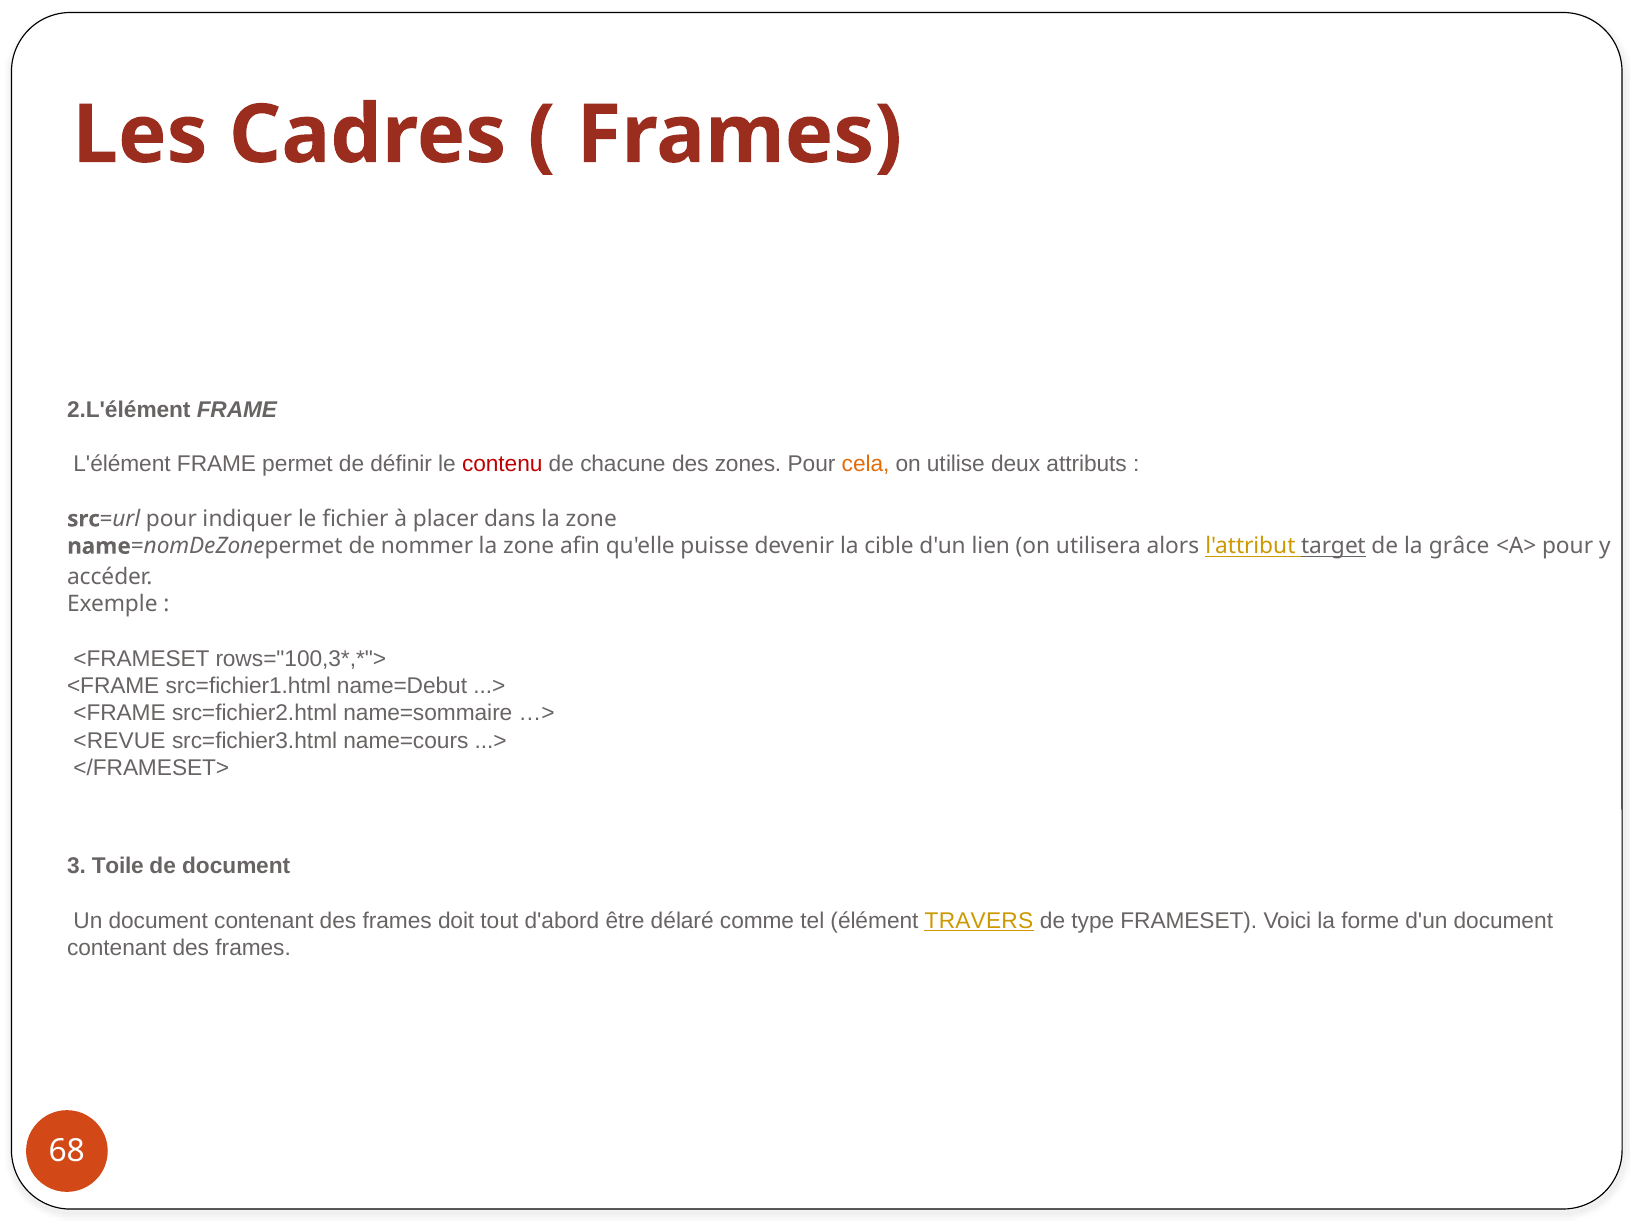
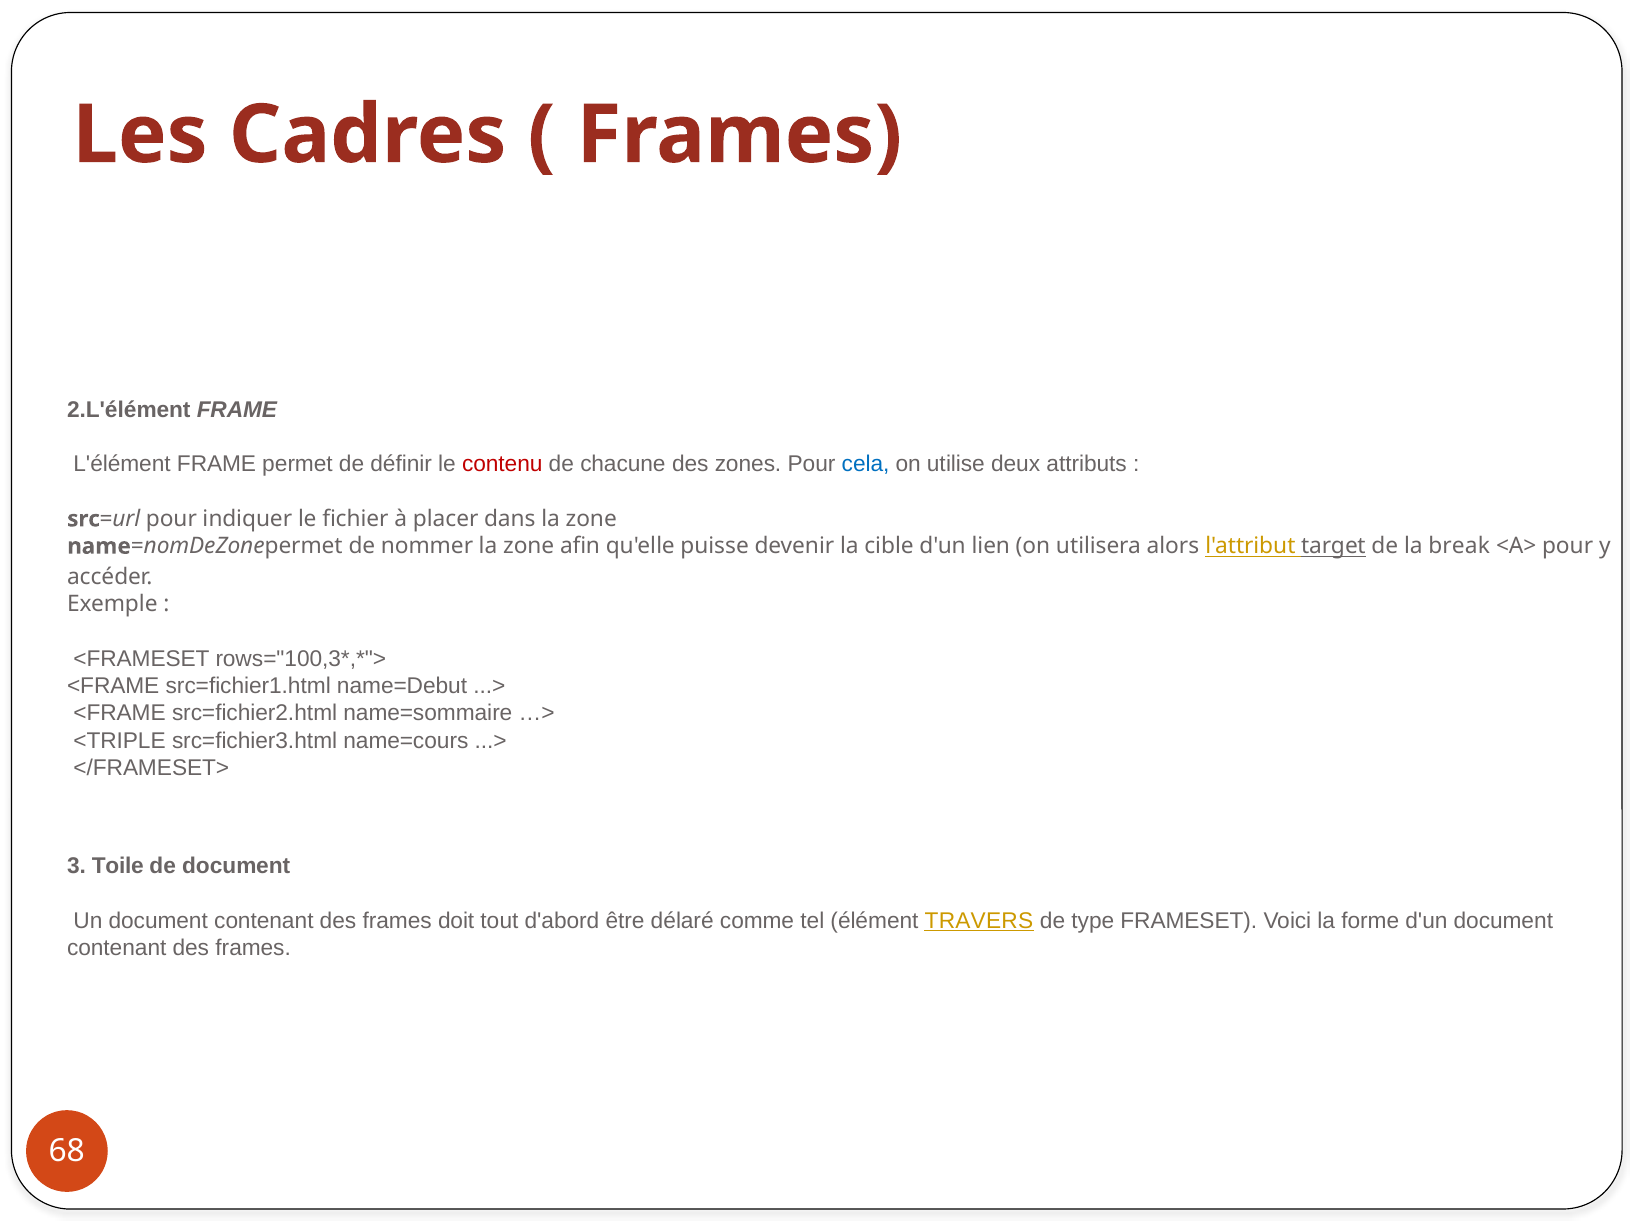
cela colour: orange -> blue
grâce: grâce -> break
<REVUE: <REVUE -> <TRIPLE
